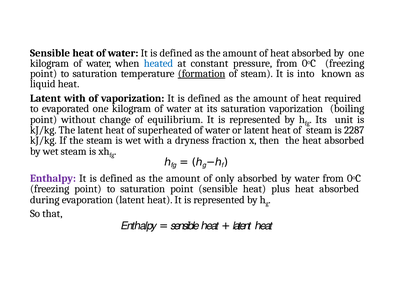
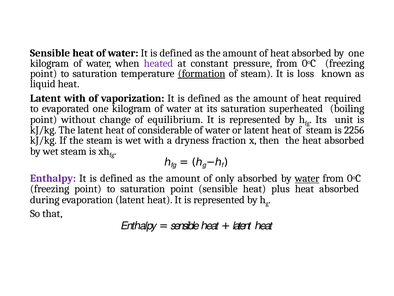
heated colour: blue -> purple
into: into -> loss
saturation vaporization: vaporization -> superheated
superheated: superheated -> considerable
2287: 2287 -> 2256
water at (307, 178) underline: none -> present
